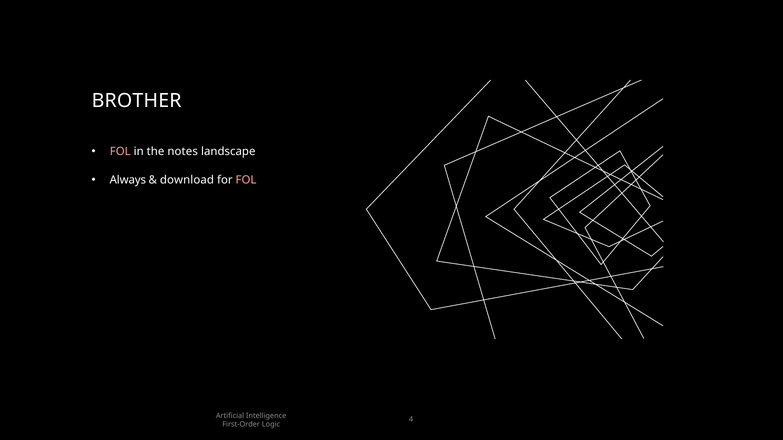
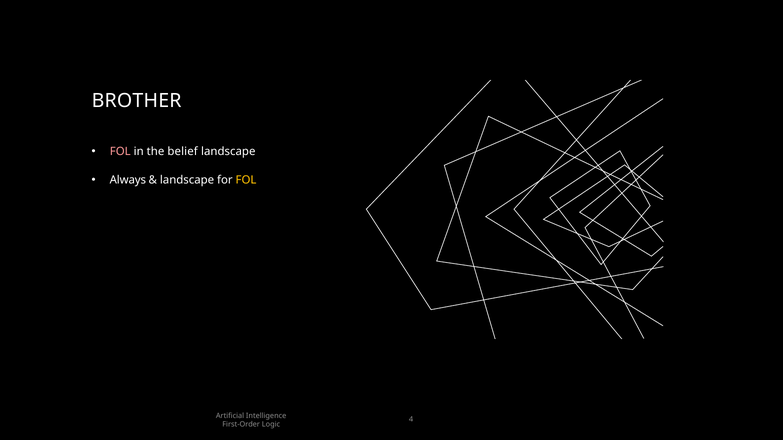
notes: notes -> belief
download at (187, 180): download -> landscape
FOL at (246, 180) colour: pink -> yellow
